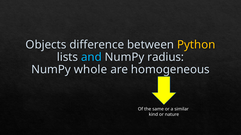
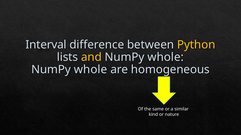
Objects: Objects -> Interval
and colour: light blue -> yellow
radius at (166, 57): radius -> whole
